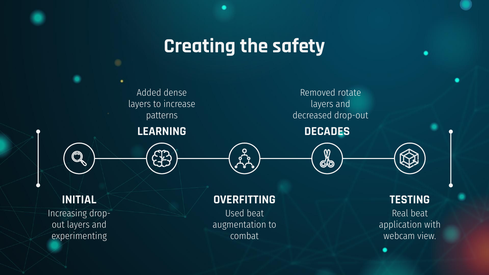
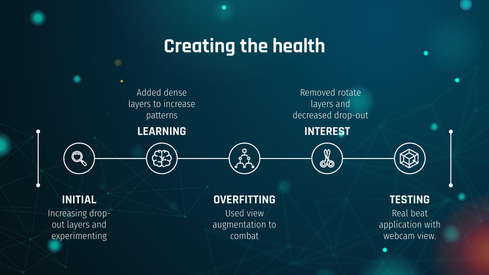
safety: safety -> health
DECADES: DECADES -> INTEREST
Used beat: beat -> view
